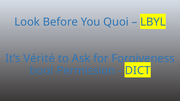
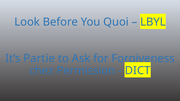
Vérité: Vérité -> Partie
bool: bool -> chez
